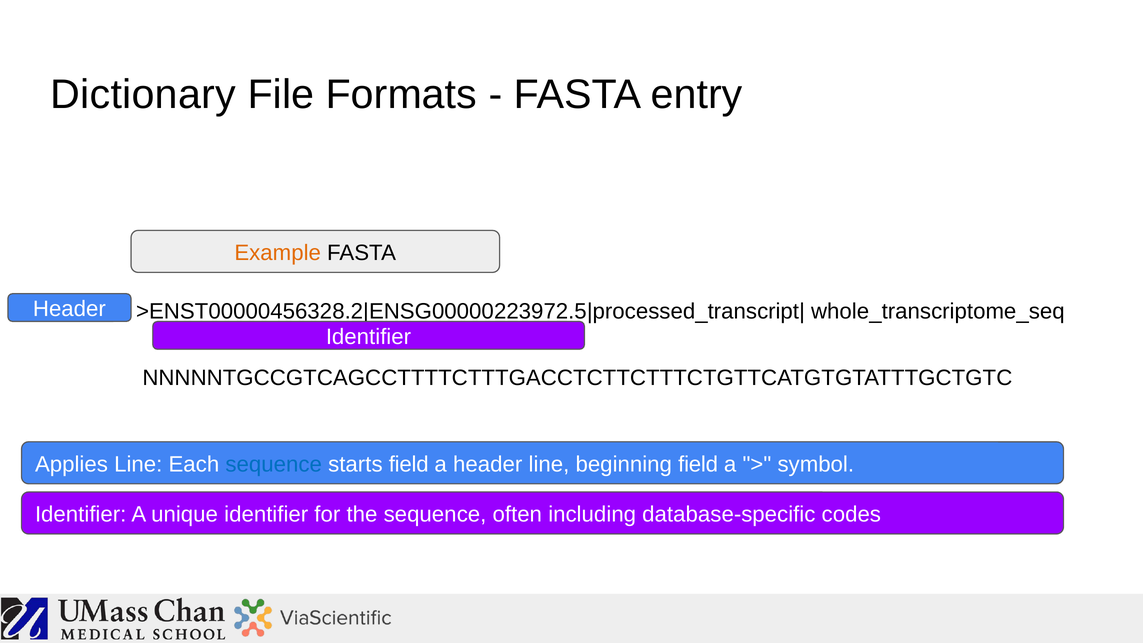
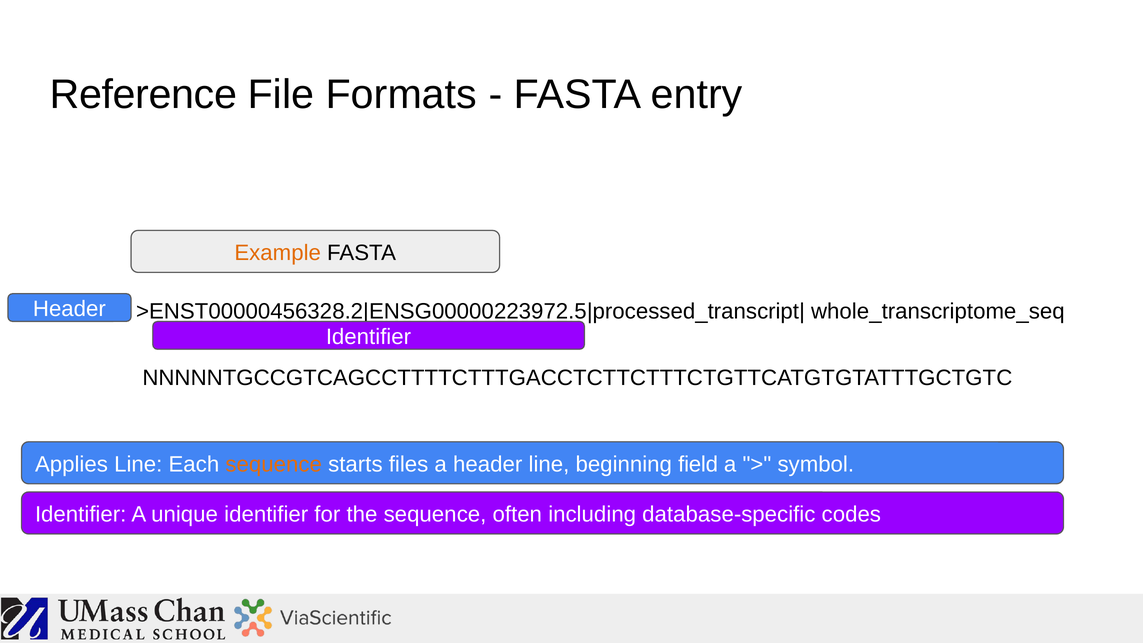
Dictionary: Dictionary -> Reference
sequence at (274, 464) colour: blue -> orange
starts field: field -> files
